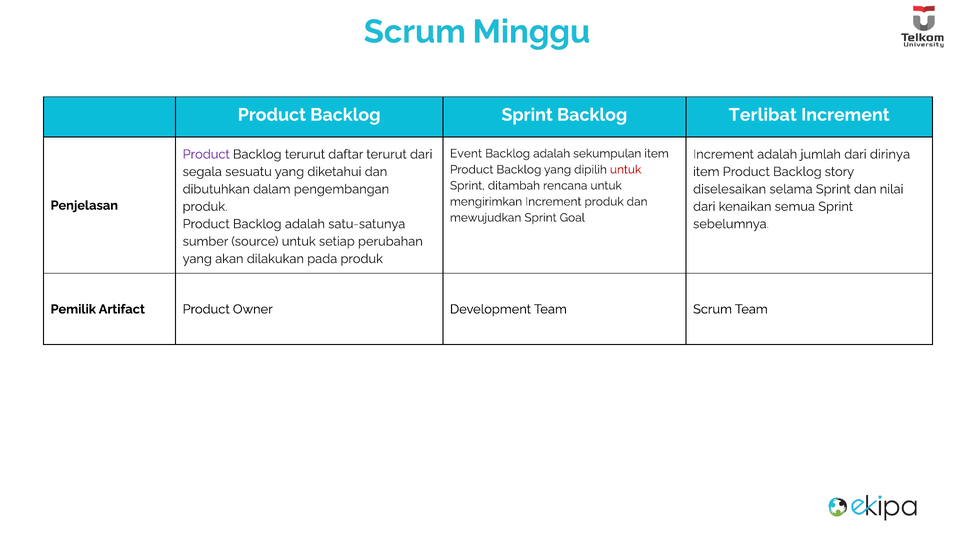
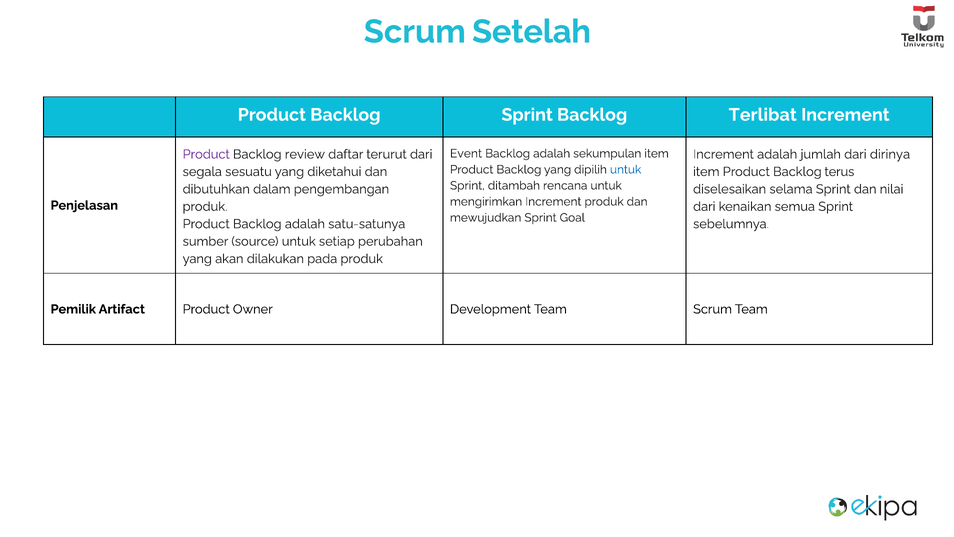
Minggu: Minggu -> Setelah
Backlog terurut: terurut -> review
untuk at (626, 169) colour: red -> blue
story: story -> terus
